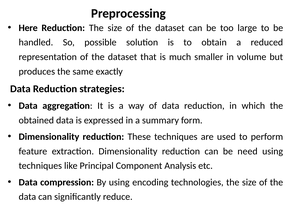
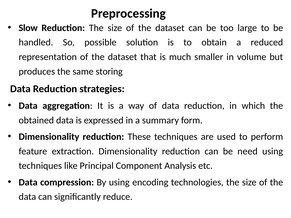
Here: Here -> Slow
exactly: exactly -> storing
